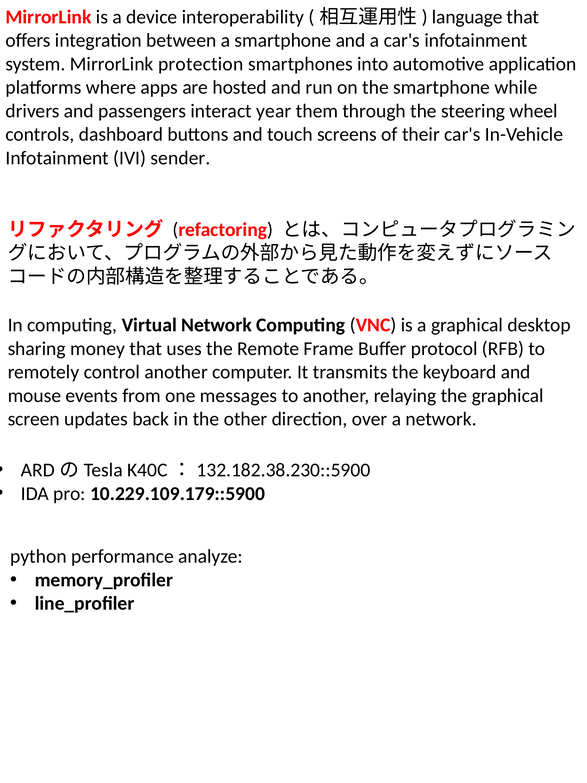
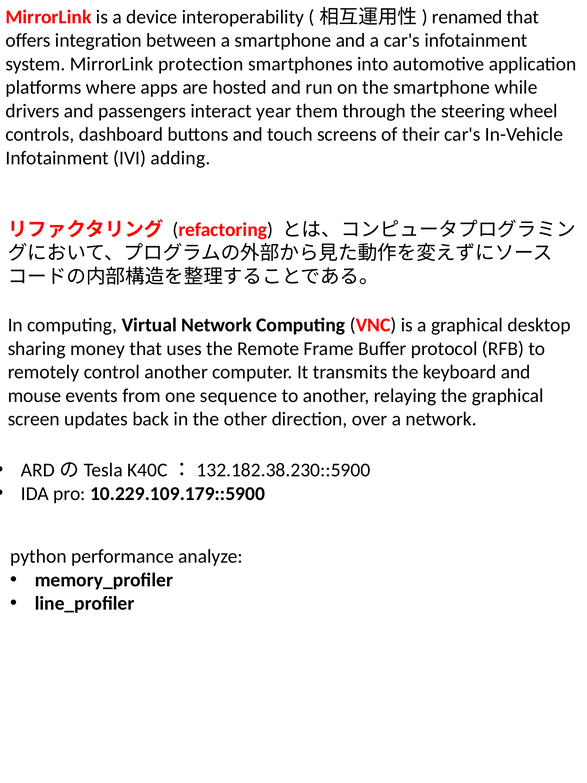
language: language -> renamed
sender: sender -> adding
messages: messages -> sequence
